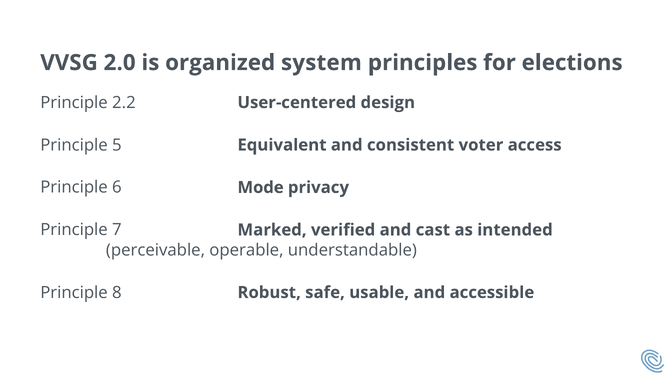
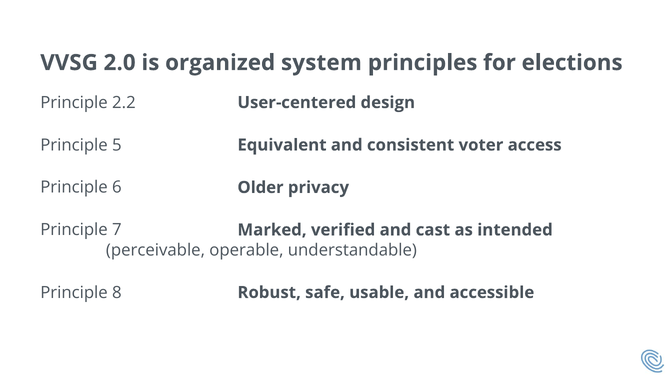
Mode: Mode -> Older
